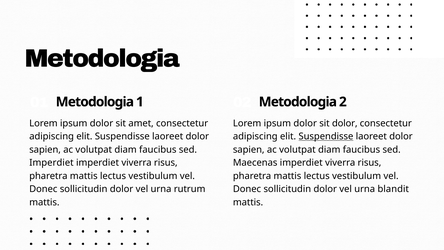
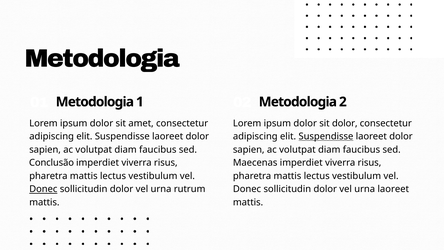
Imperdiet at (51, 163): Imperdiet -> Conclusão
Donec at (43, 189) underline: none -> present
urna blandit: blandit -> laoreet
